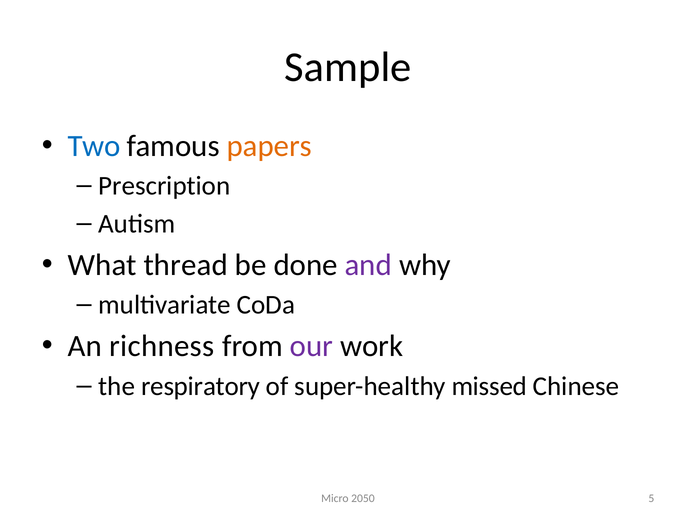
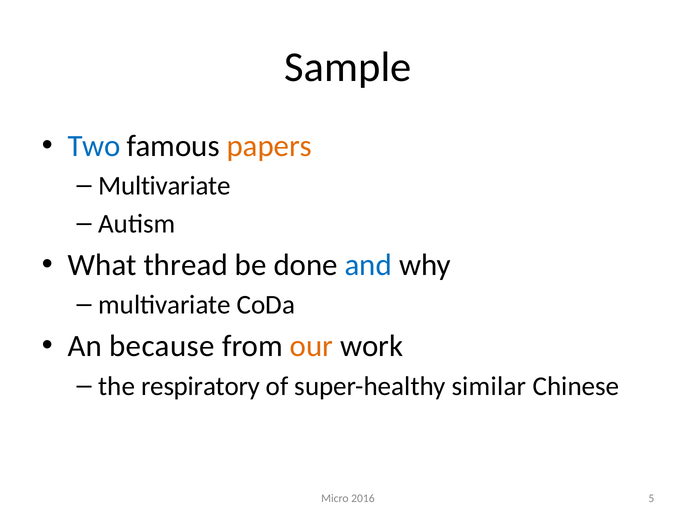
Prescription at (164, 186): Prescription -> Multivariate
and colour: purple -> blue
richness: richness -> because
our colour: purple -> orange
missed: missed -> similar
2050: 2050 -> 2016
